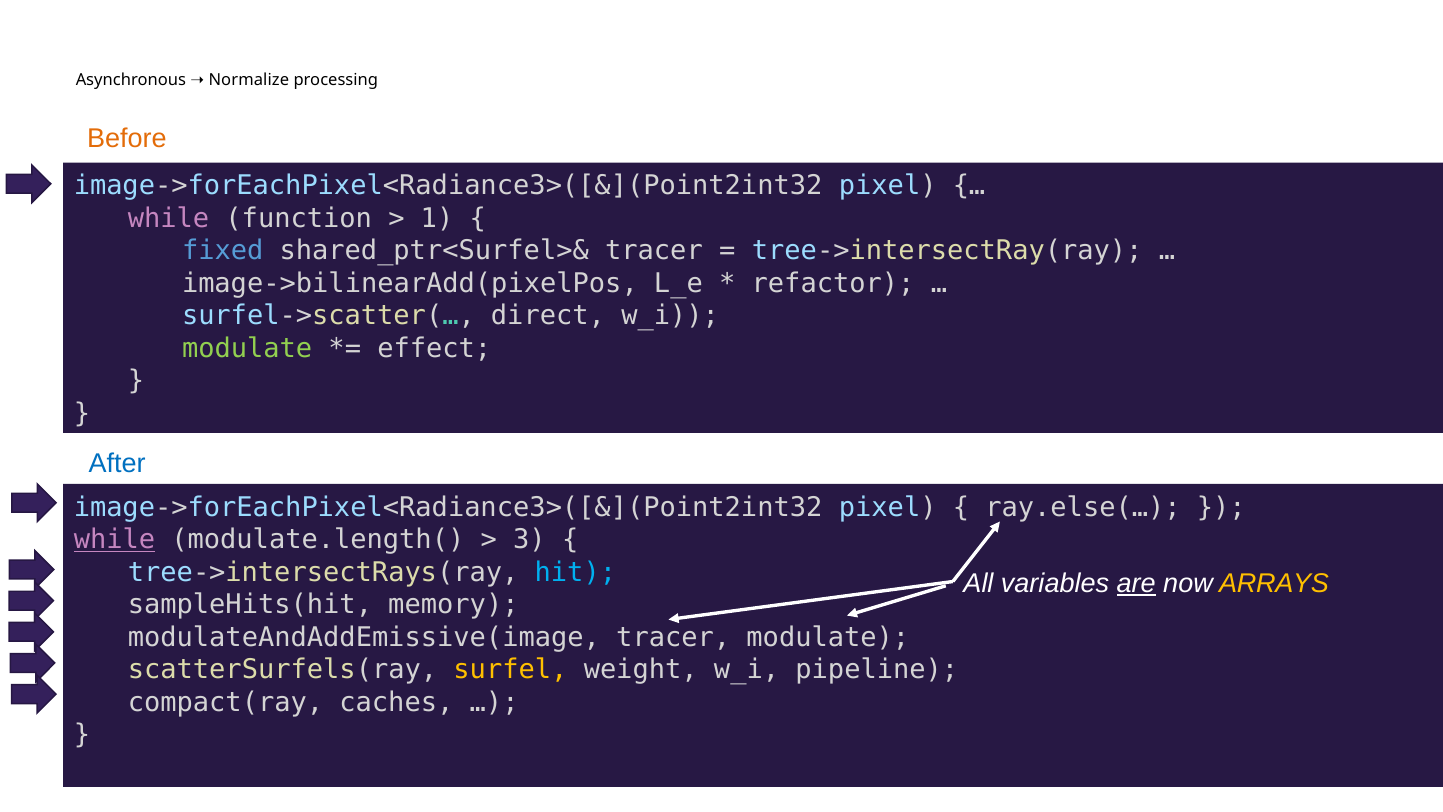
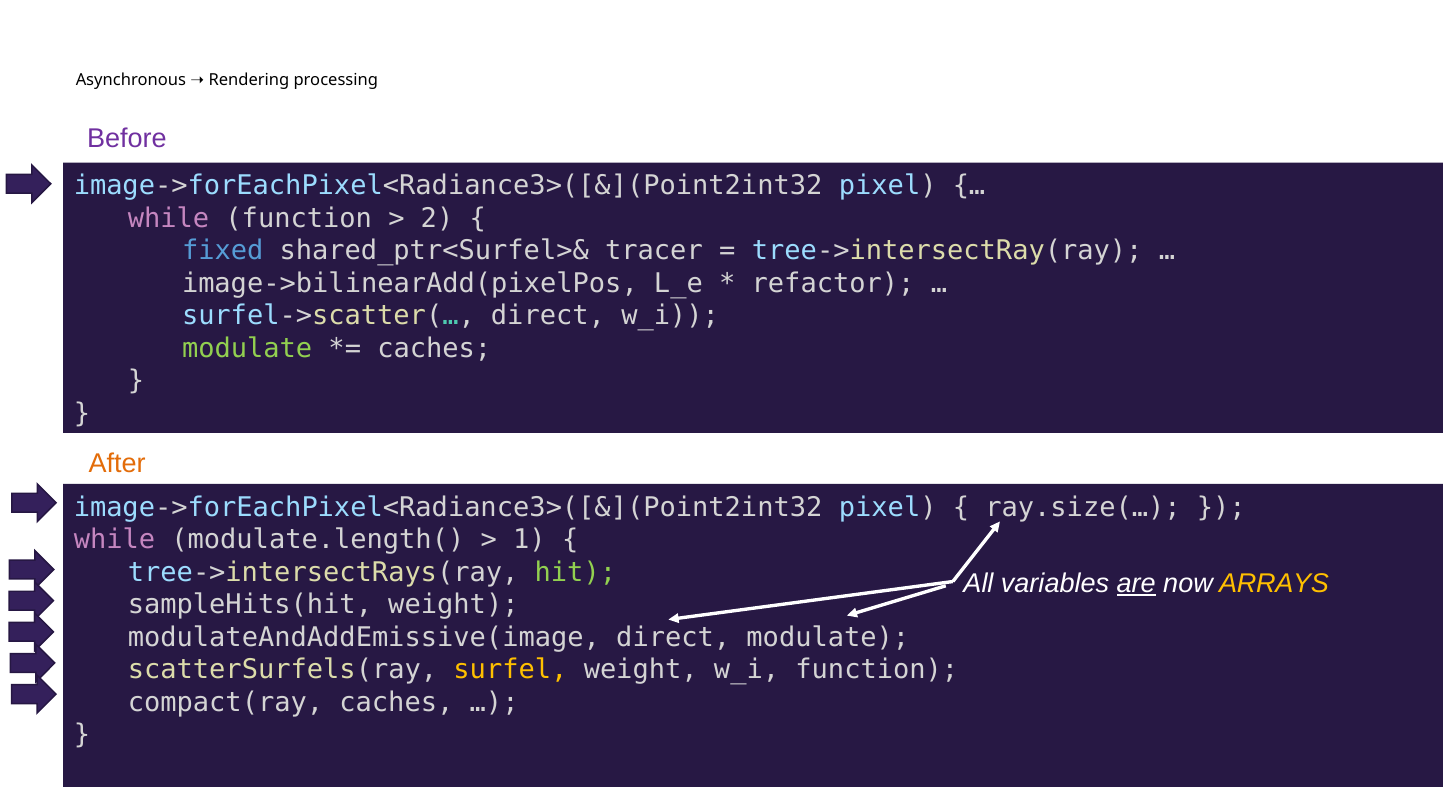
Normalize: Normalize -> Rendering
Before colour: orange -> purple
1: 1 -> 2
effect at (434, 348): effect -> caches
After colour: blue -> orange
ray.else(…: ray.else(… -> ray.size(…
while at (114, 540) underline: present -> none
3: 3 -> 1
hit colour: light blue -> light green
sampleHits(hit memory: memory -> weight
modulateAndAddEmissive(image tracer: tracer -> direct
w_i pipeline: pipeline -> function
